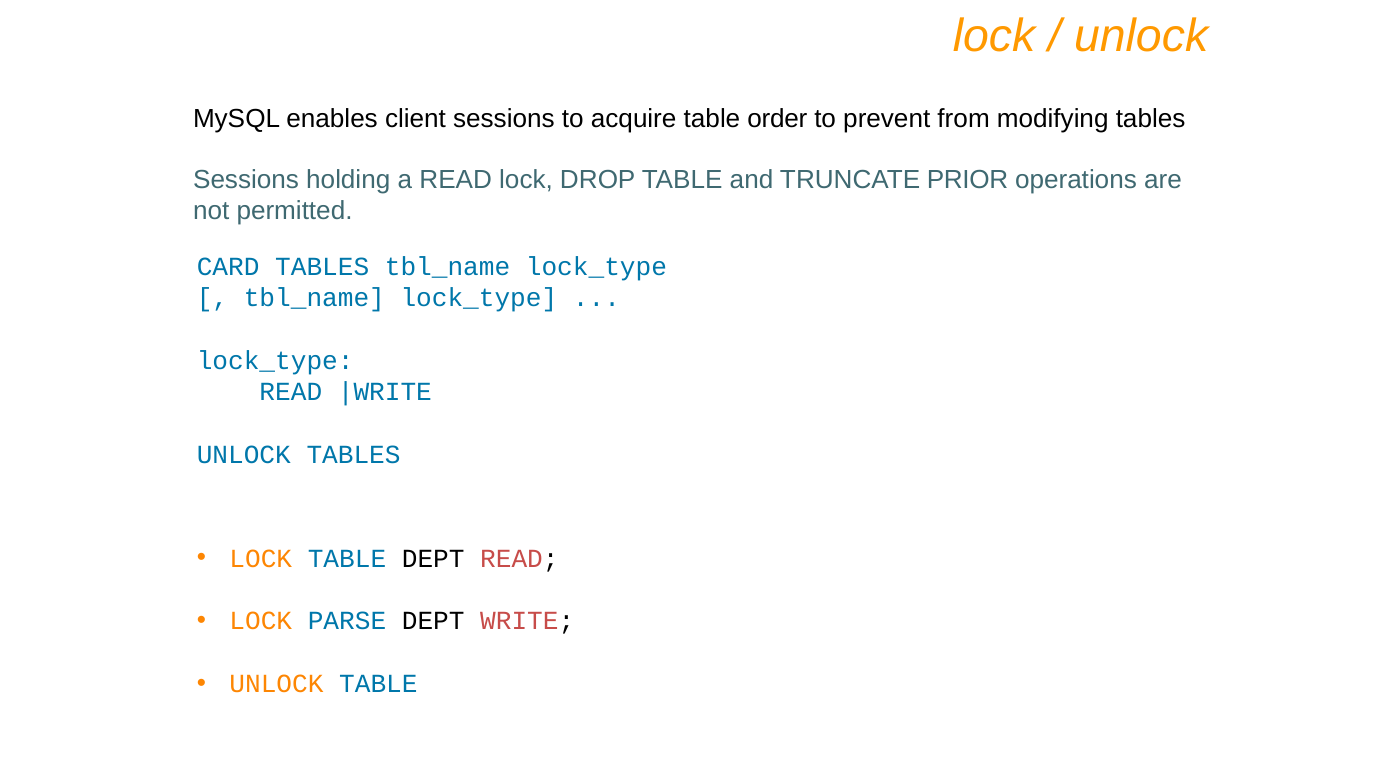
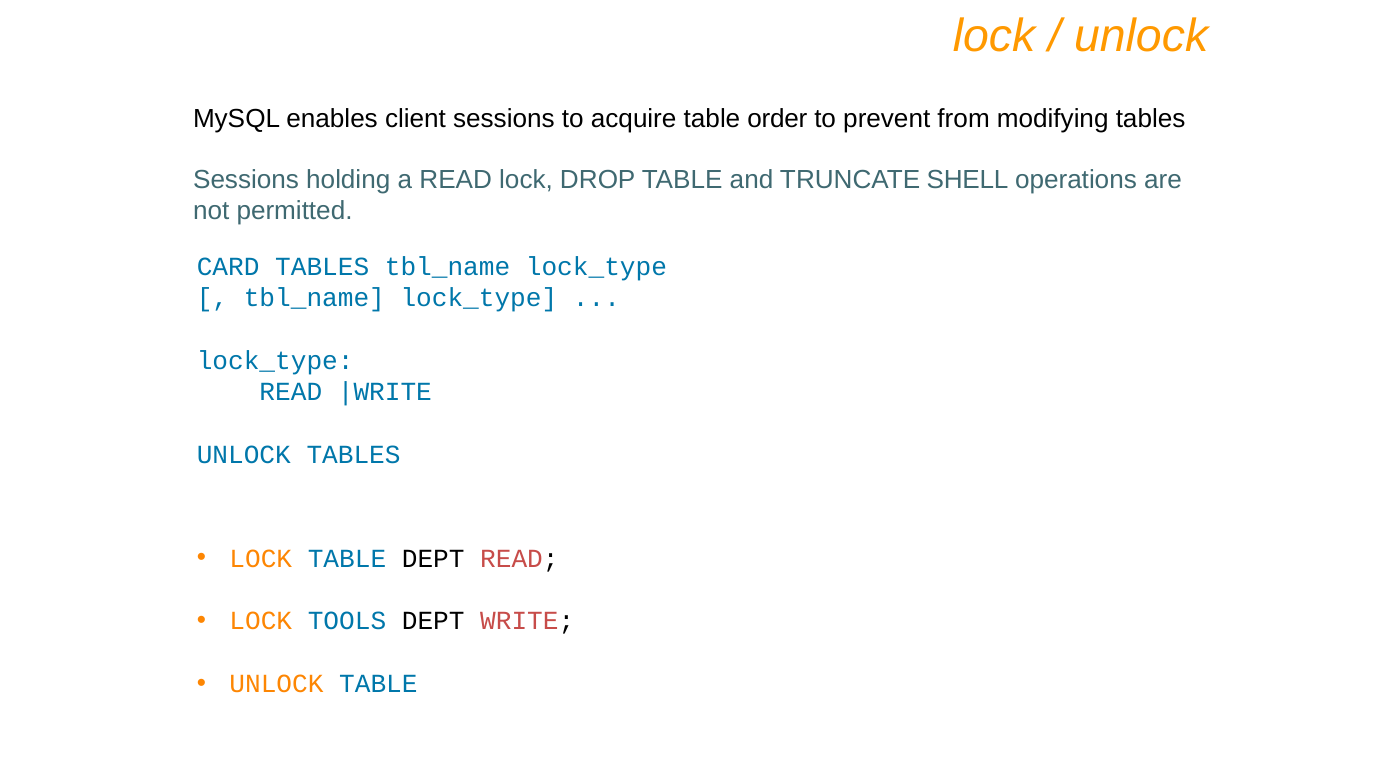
PRIOR: PRIOR -> SHELL
PARSE: PARSE -> TOOLS
